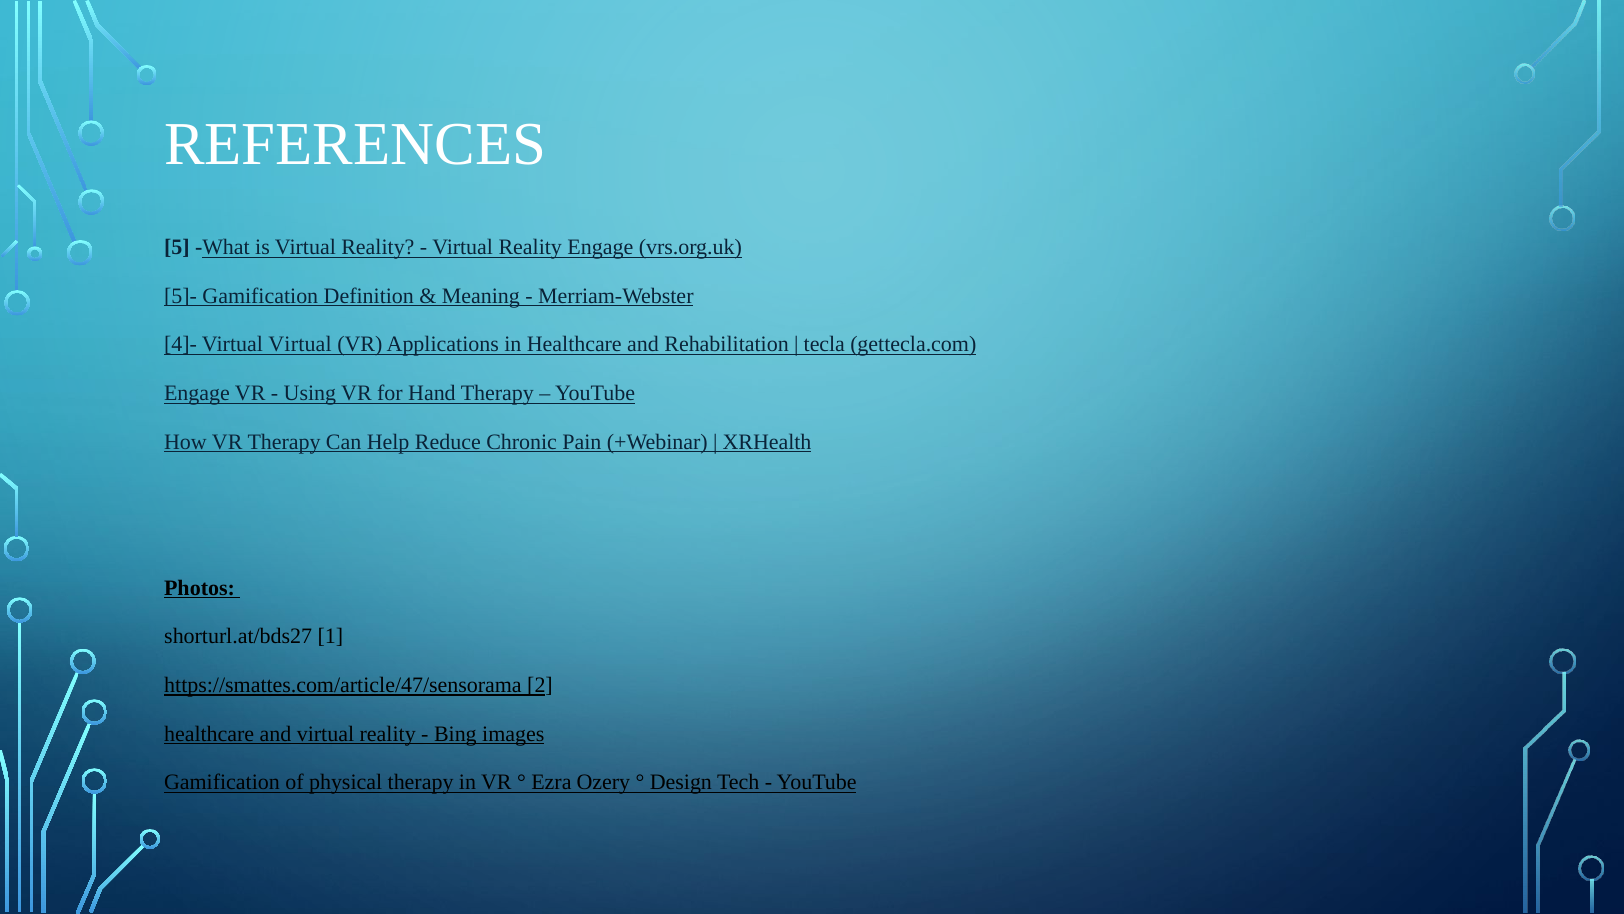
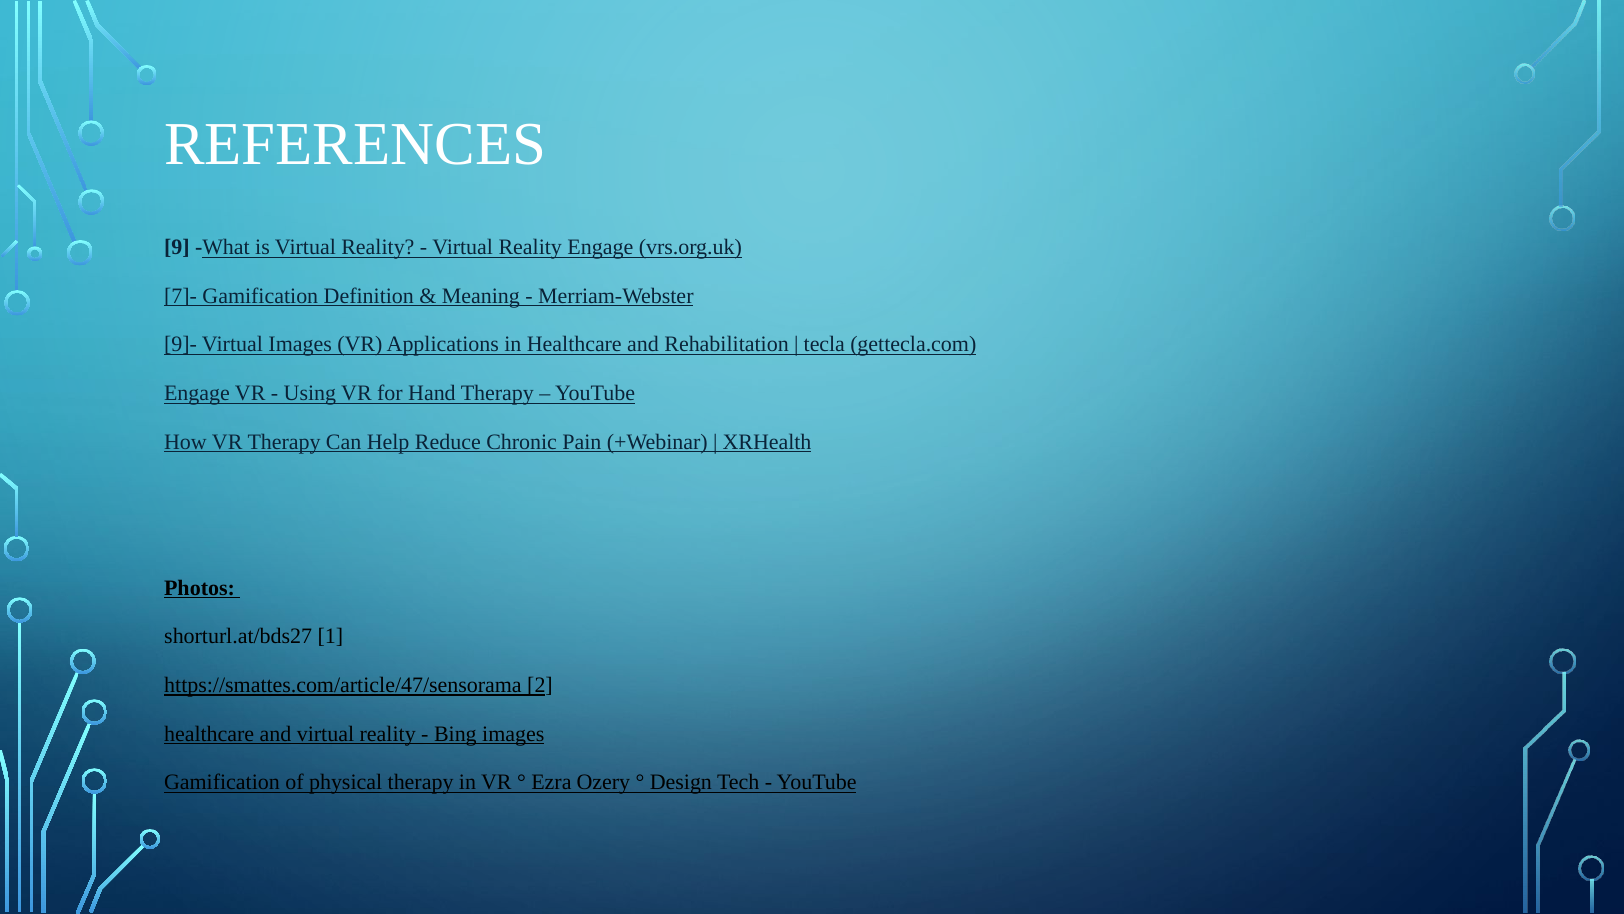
5: 5 -> 9
5]-: 5]- -> 7]-
4]-: 4]- -> 9]-
Virtual Virtual: Virtual -> Images
